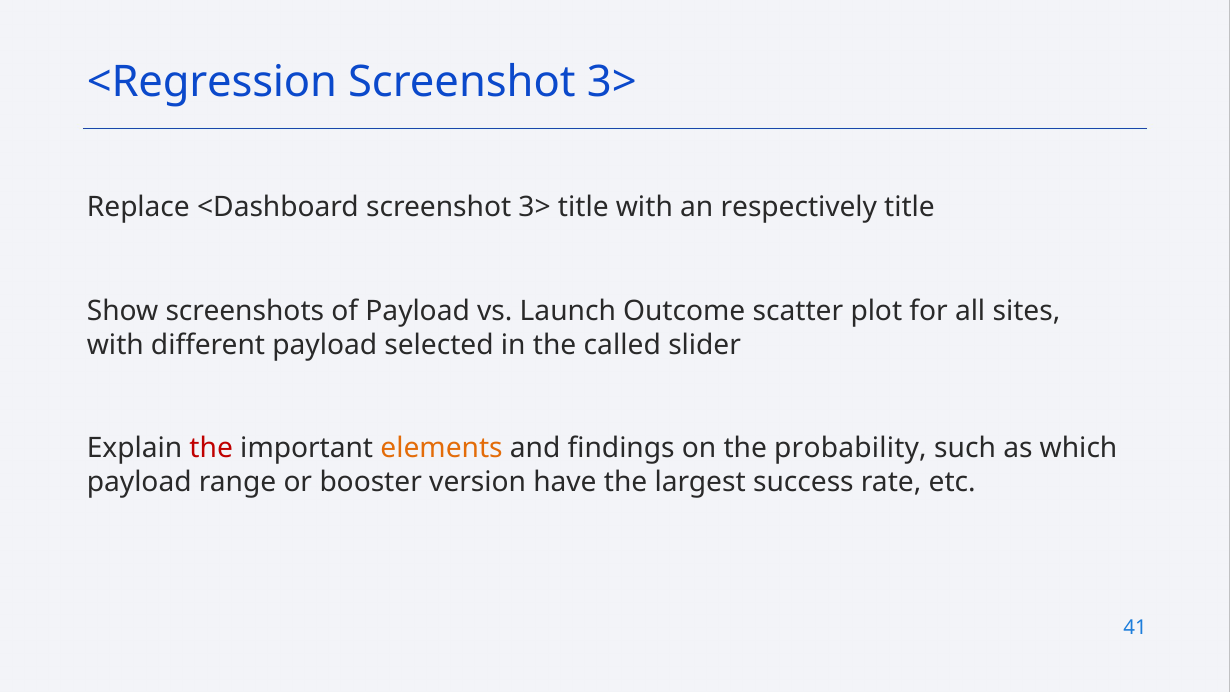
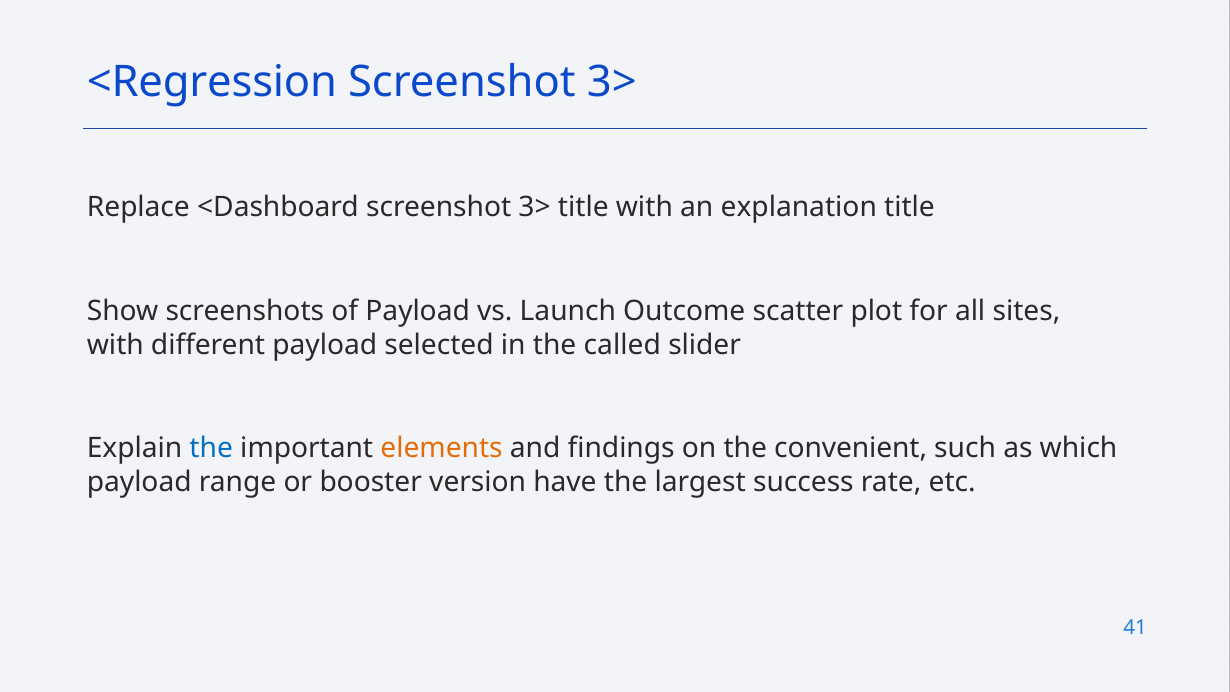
respectively: respectively -> explanation
the at (211, 448) colour: red -> blue
probability: probability -> convenient
